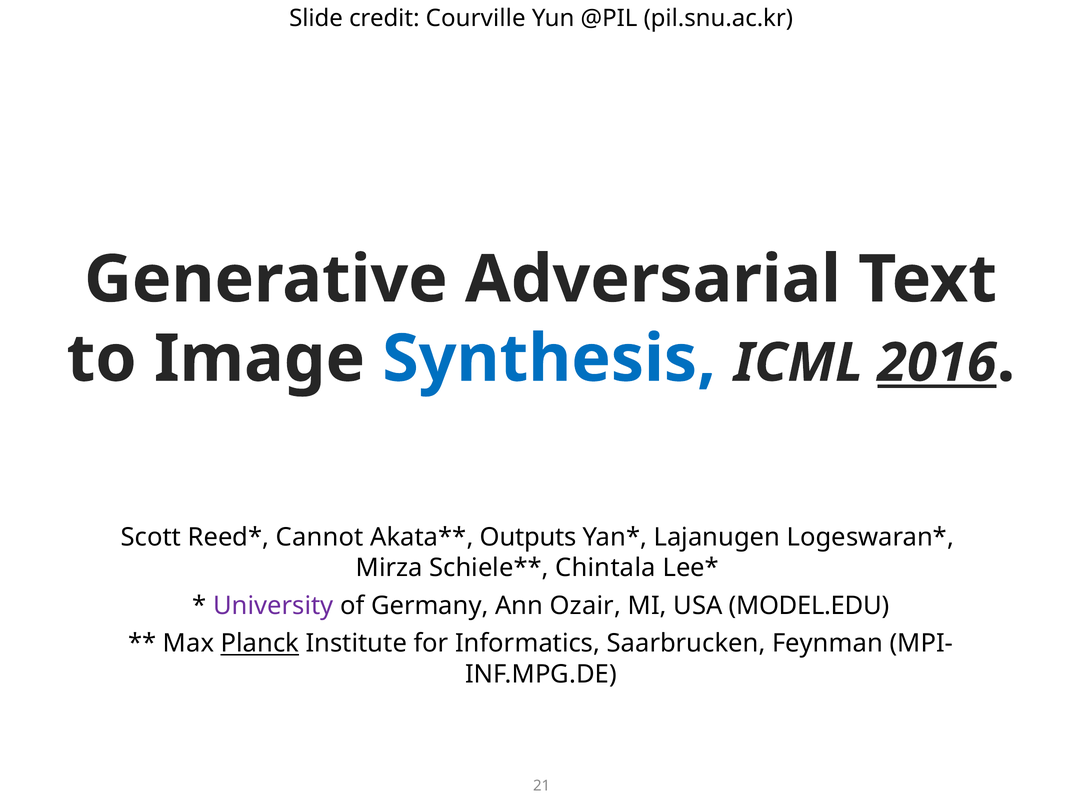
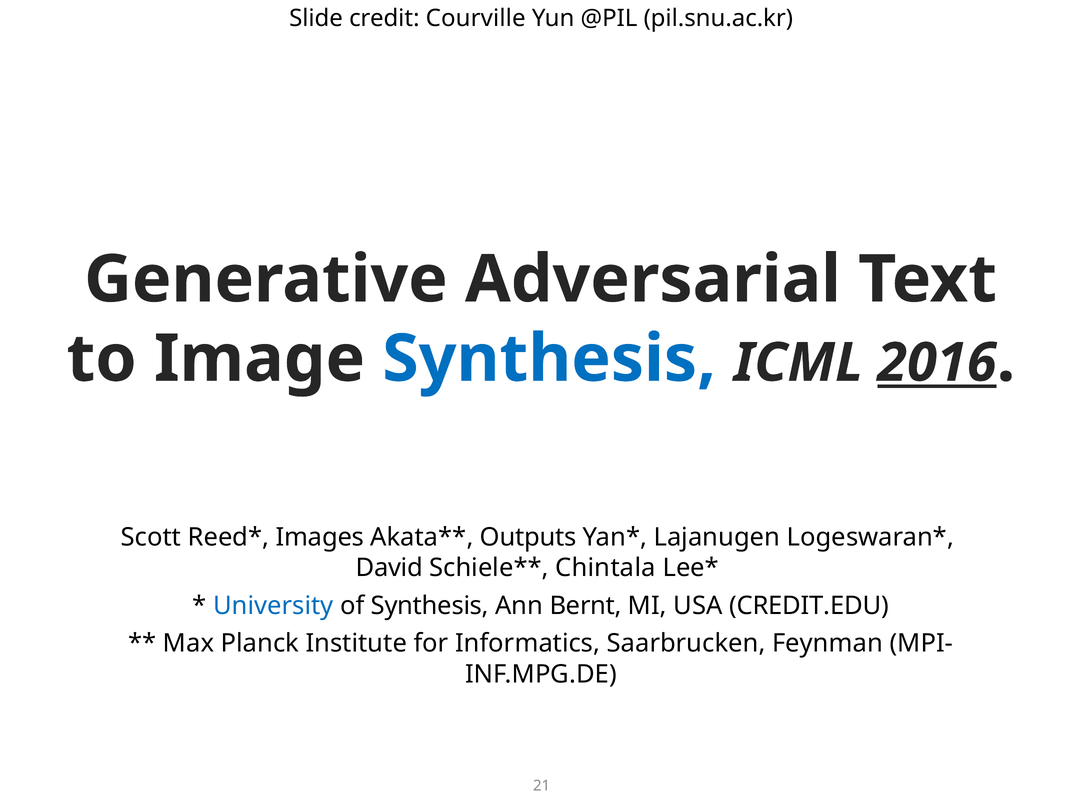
Cannot: Cannot -> Images
Mirza: Mirza -> David
University colour: purple -> blue
of Germany: Germany -> Synthesis
Ozair: Ozair -> Bernt
MODEL.EDU: MODEL.EDU -> CREDIT.EDU
Planck underline: present -> none
